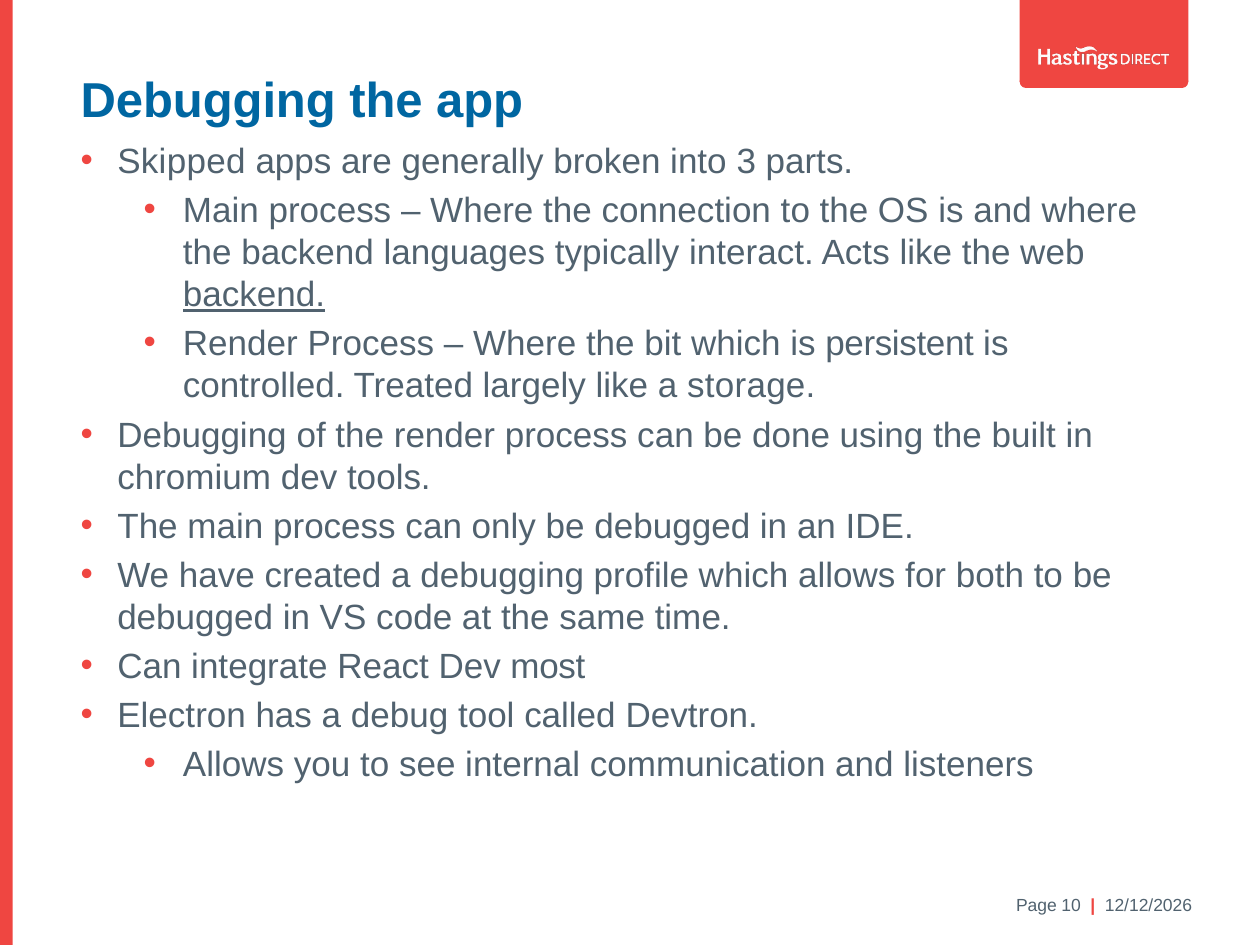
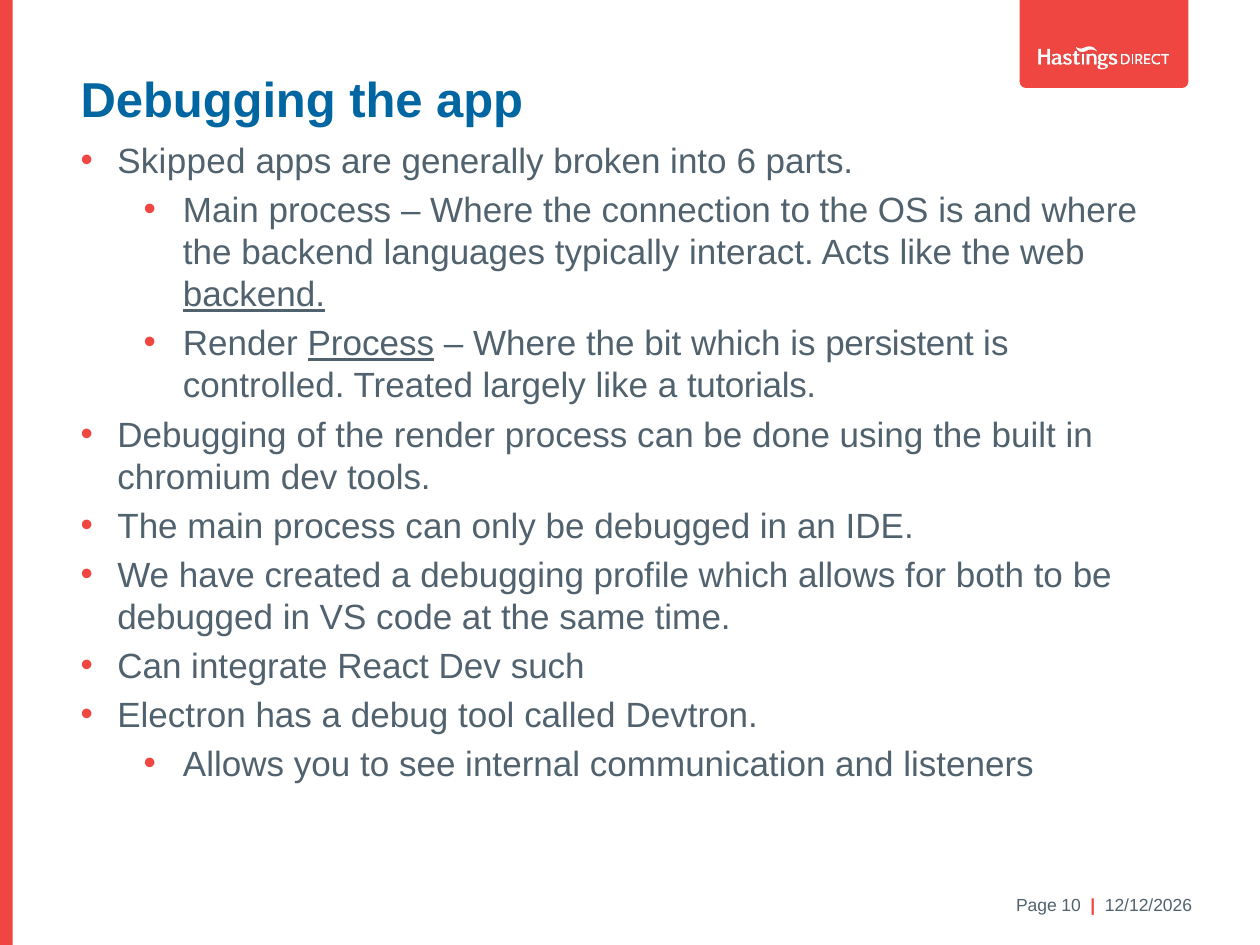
3: 3 -> 6
Process at (371, 344) underline: none -> present
storage: storage -> tutorials
most: most -> such
